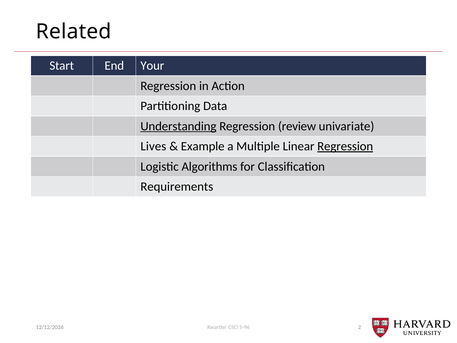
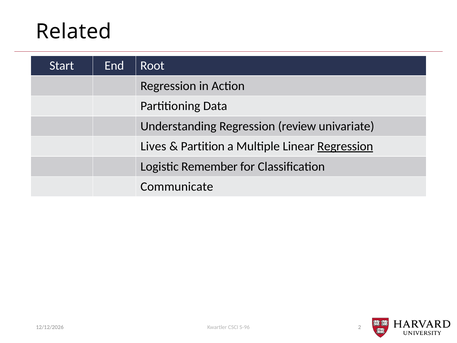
Your: Your -> Root
Understanding underline: present -> none
Example: Example -> Partition
Algorithms: Algorithms -> Remember
Requirements: Requirements -> Communicate
